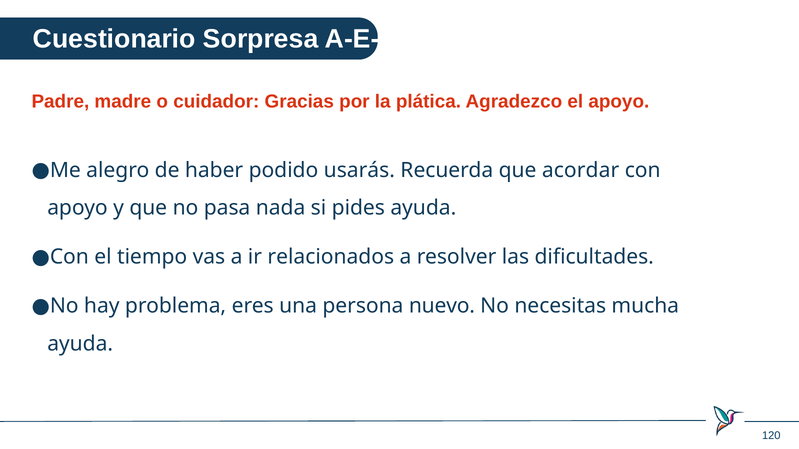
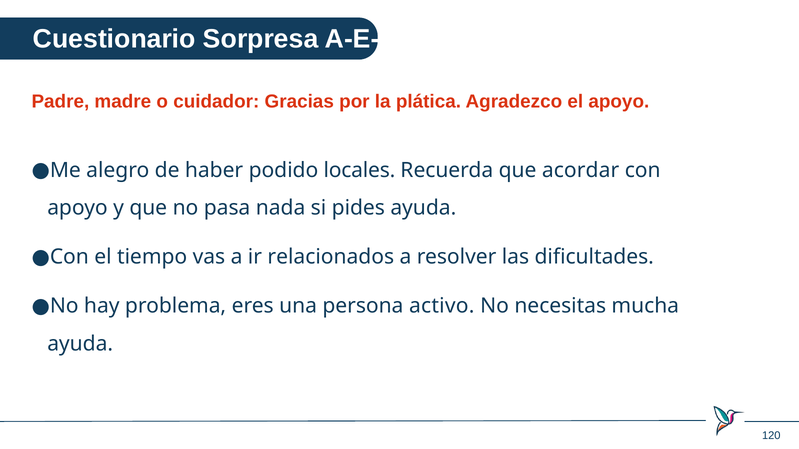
usarás: usarás -> locales
nuevo: nuevo -> activo
